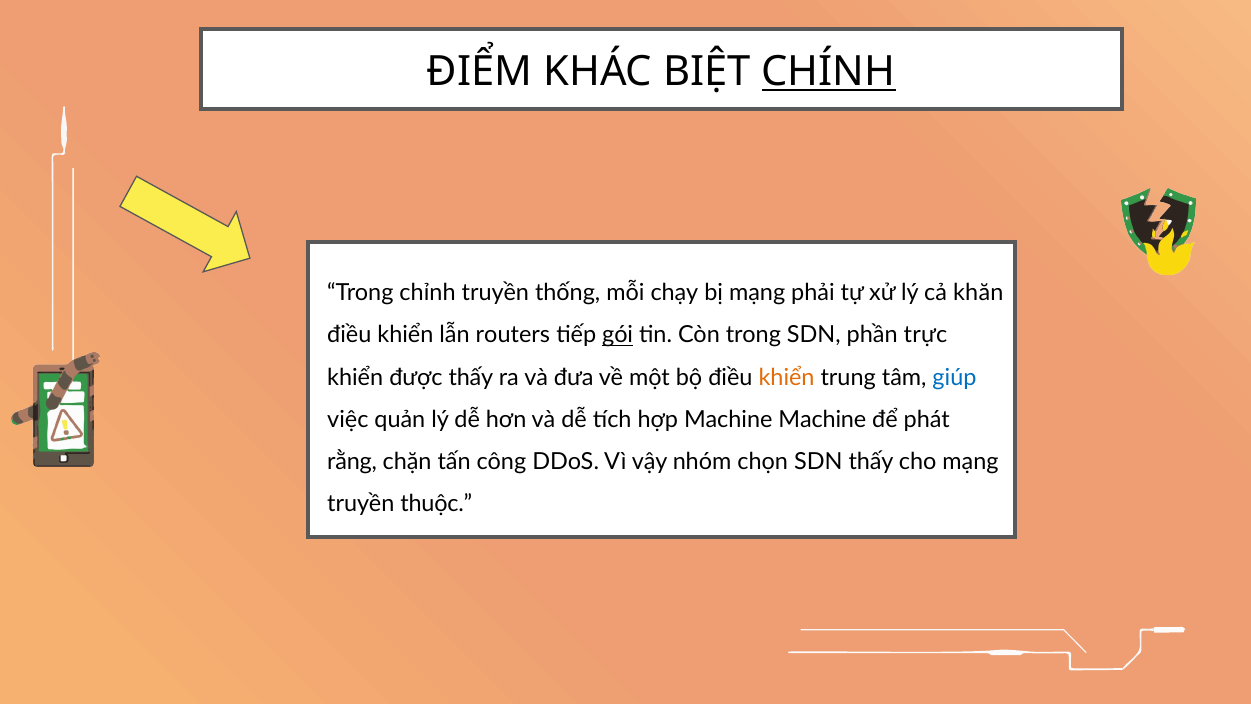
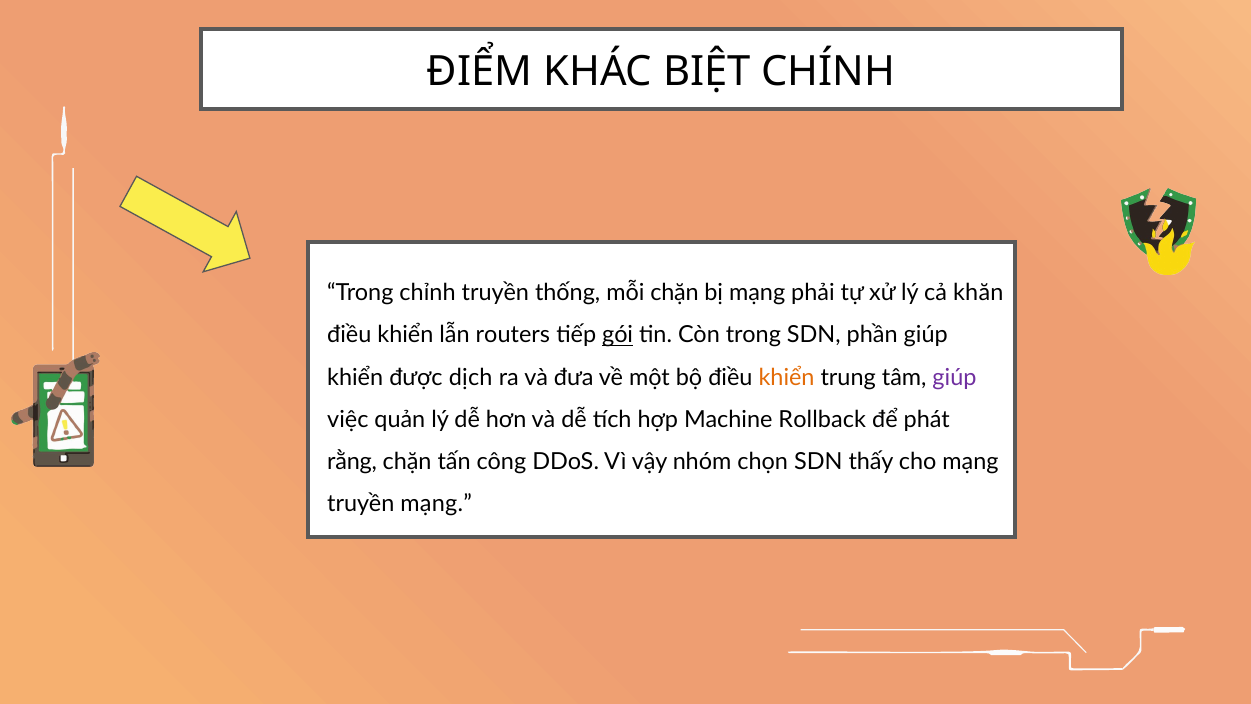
CHÍNH underline: present -> none
mỗi chạy: chạy -> chặn
phần trực: trực -> giúp
được thấy: thấy -> dịch
giúp at (955, 377) colour: blue -> purple
Machine Machine: Machine -> Rollback
truyền thuộc: thuộc -> mạng
